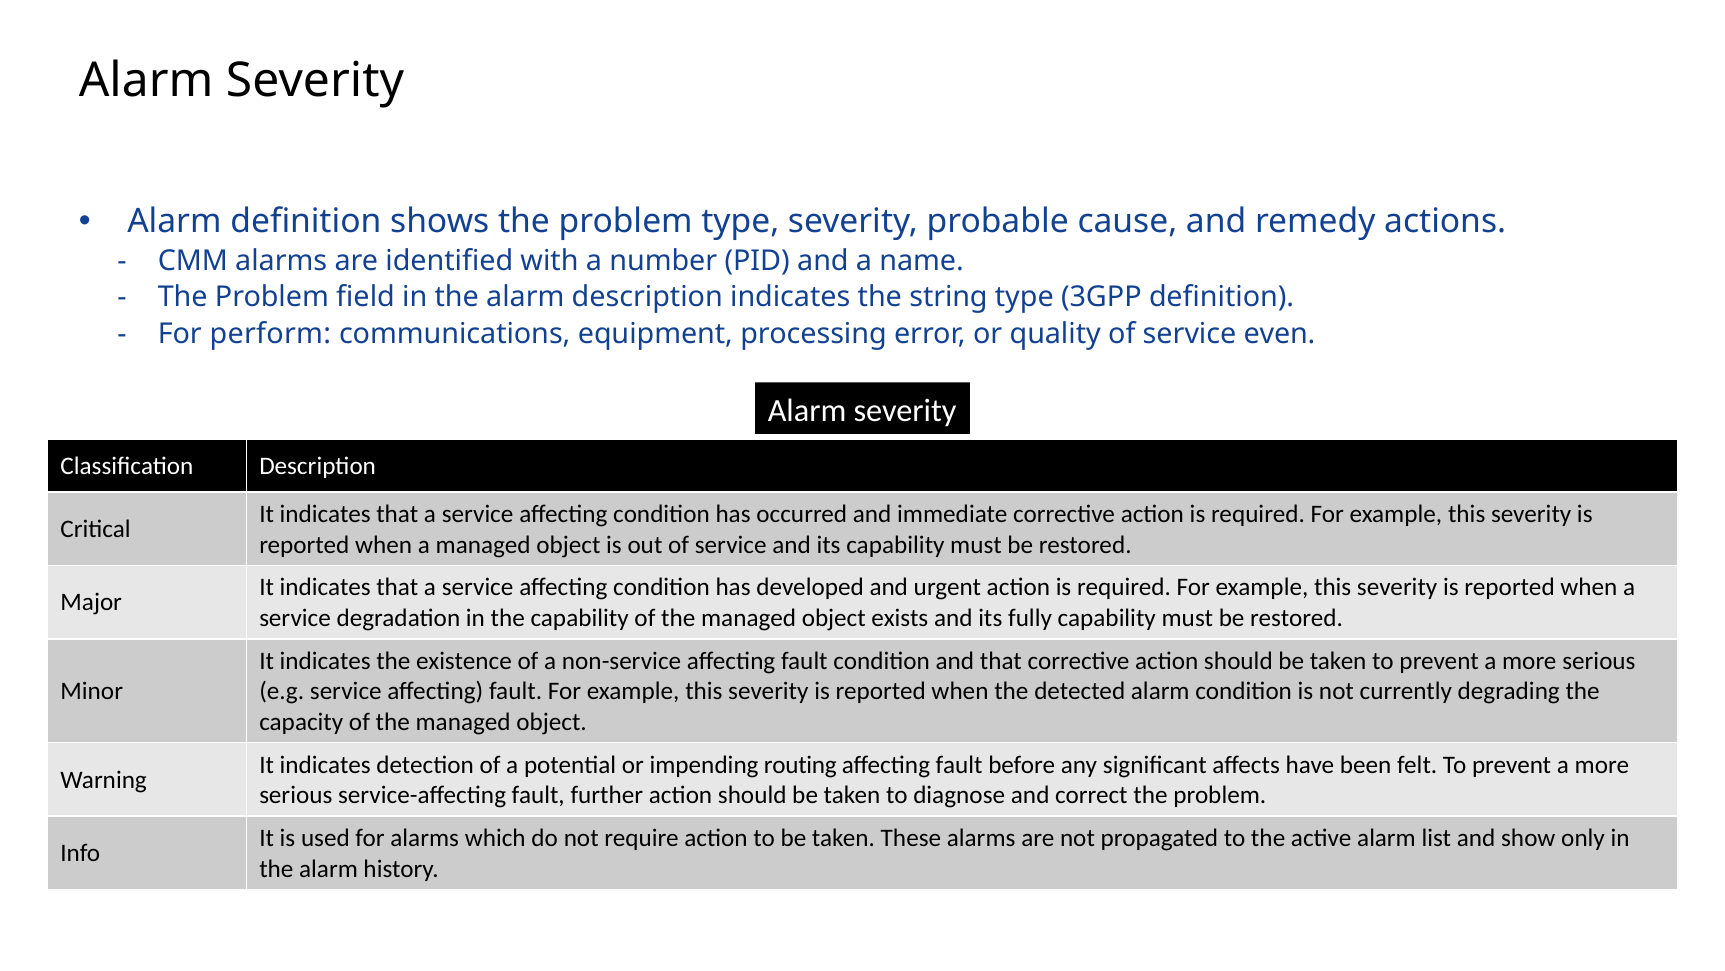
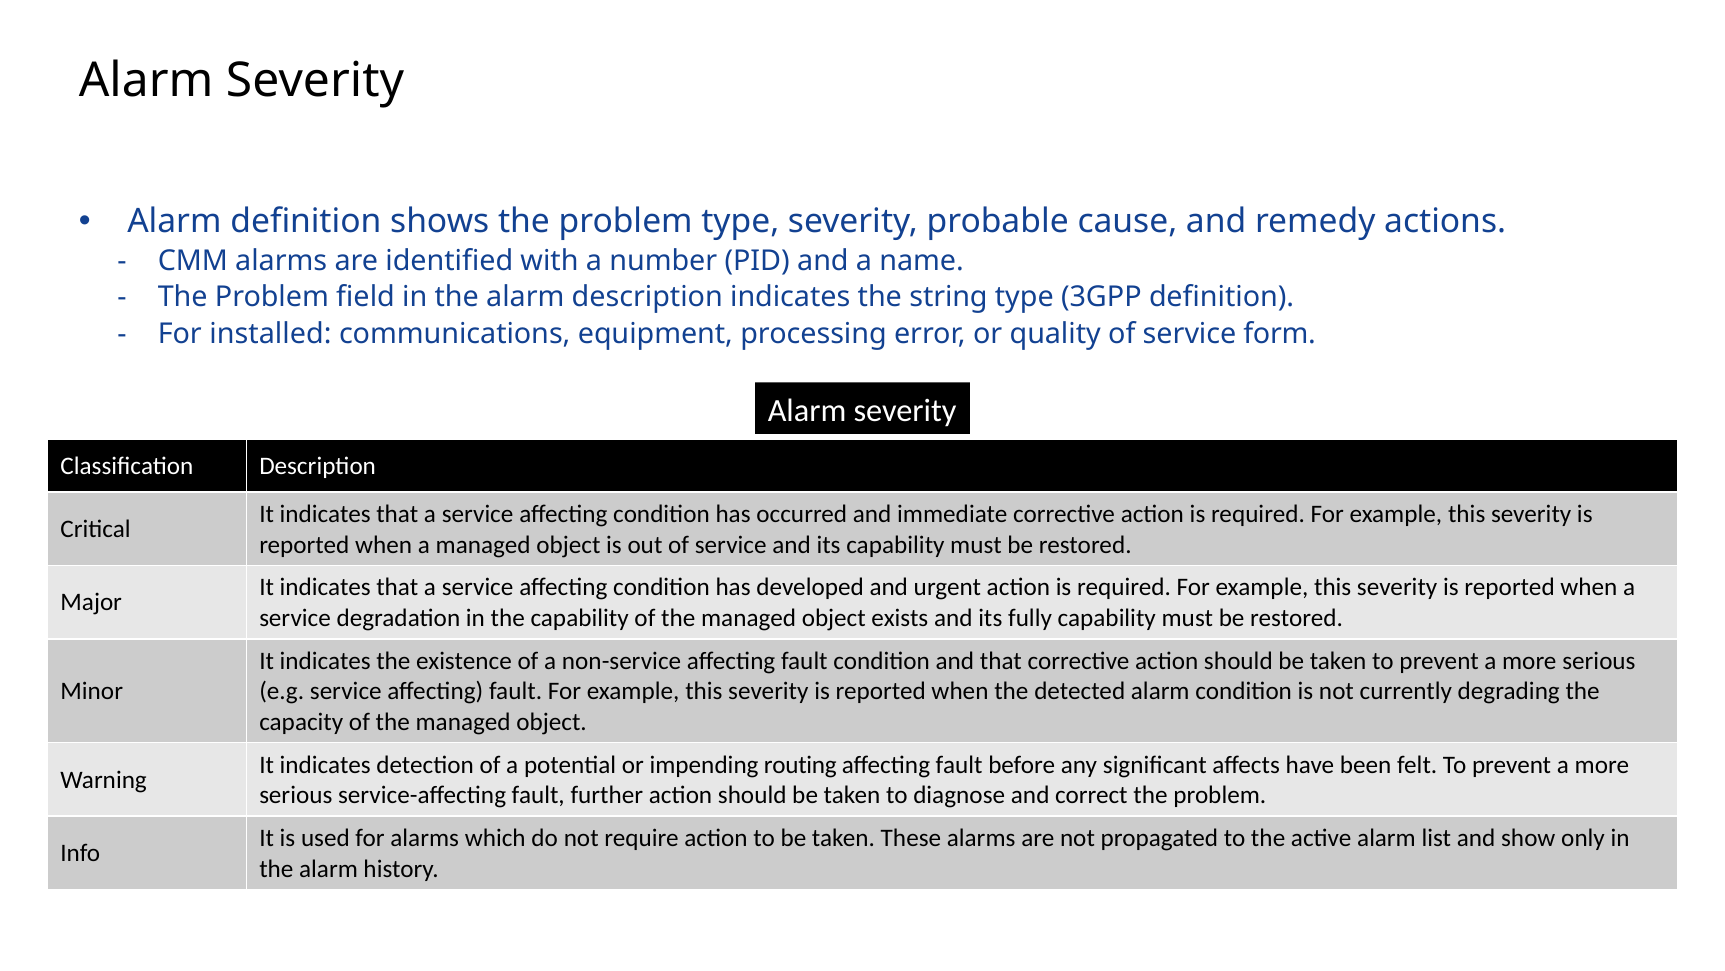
perform: perform -> installed
even: even -> form
